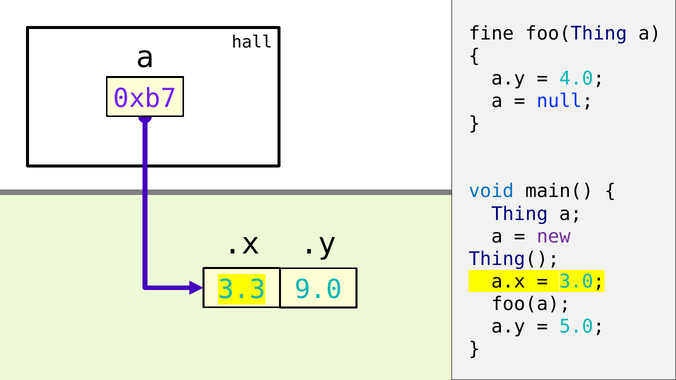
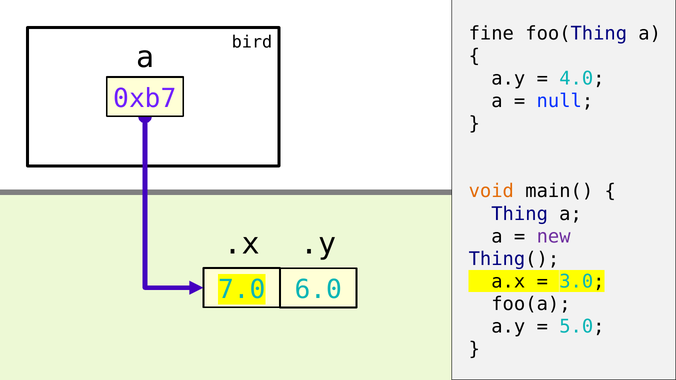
hall: hall -> bird
void colour: blue -> orange
3.3: 3.3 -> 7.0
9.0: 9.0 -> 6.0
